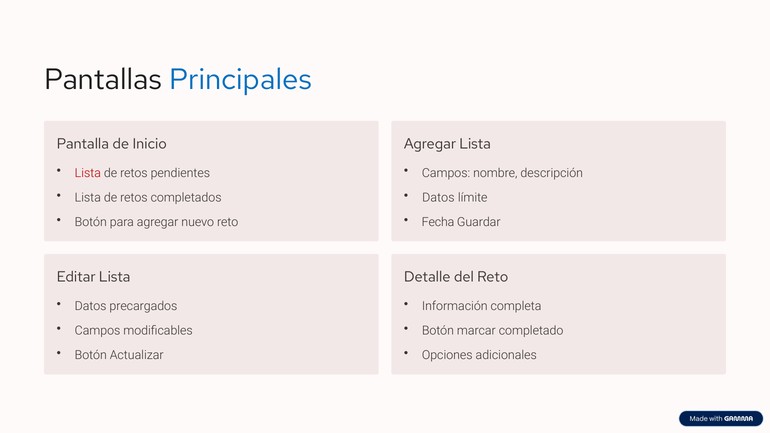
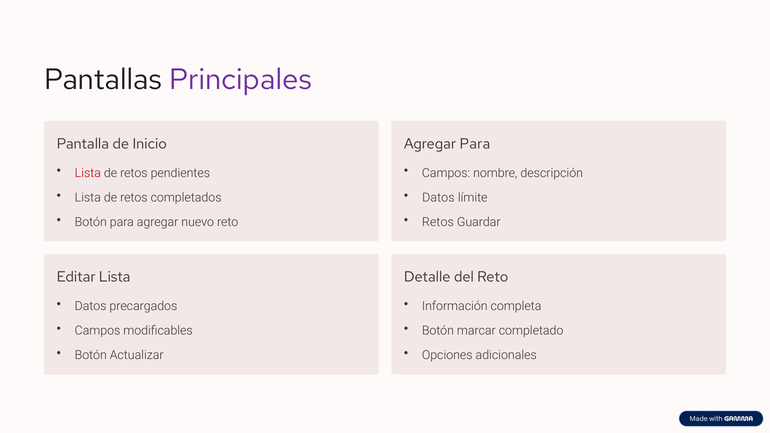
Principales colour: blue -> purple
Agregar Lista: Lista -> Para
Fecha at (438, 222): Fecha -> Retos
